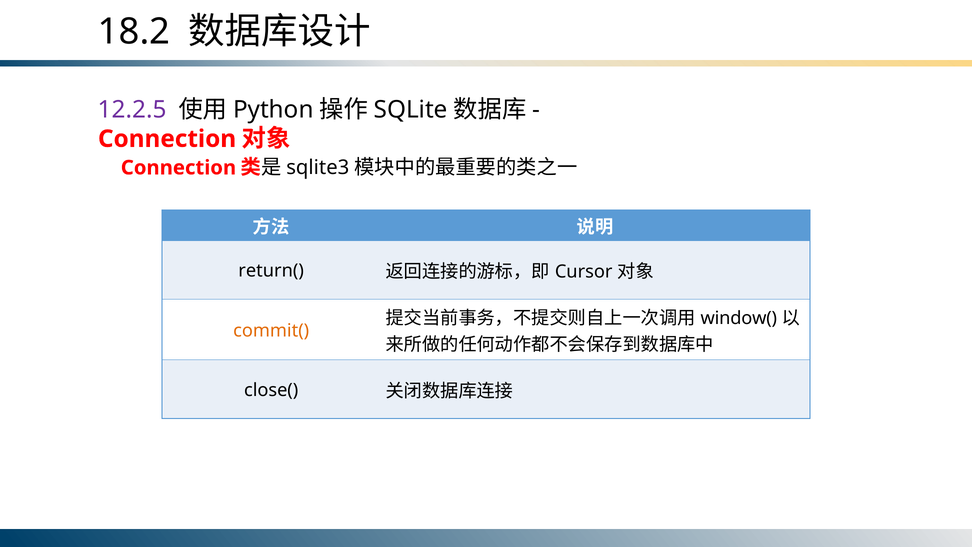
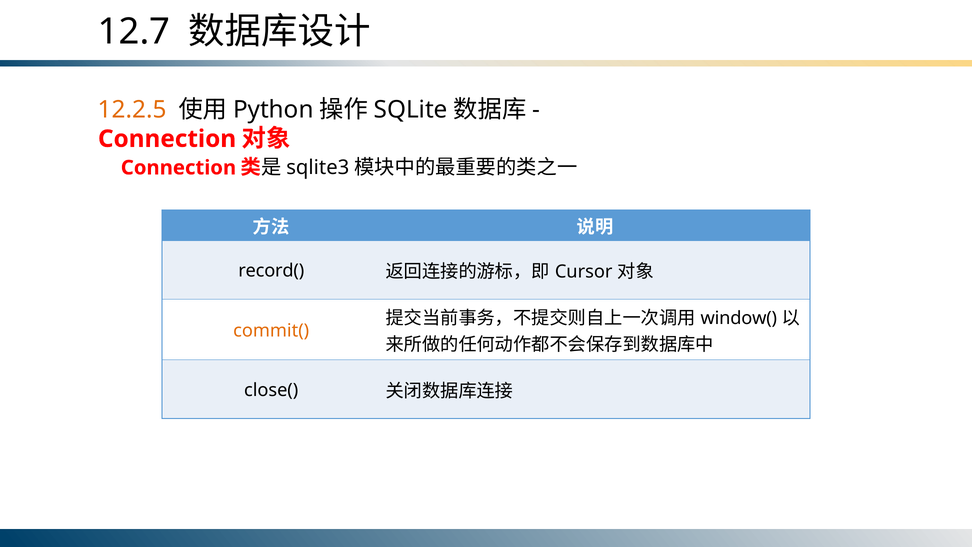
18.2: 18.2 -> 12.7
12.2.5 colour: purple -> orange
return(: return( -> record(
